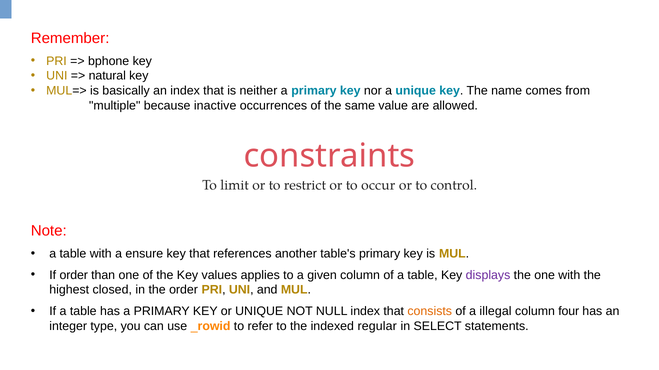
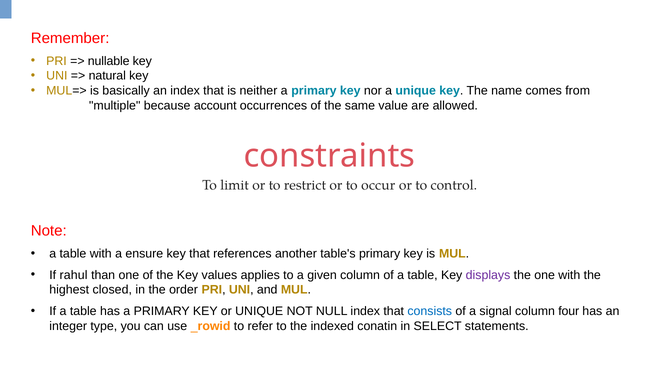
bphone: bphone -> nullable
inactive: inactive -> account
If order: order -> rahul
consists colour: orange -> blue
illegal: illegal -> signal
regular: regular -> conatin
